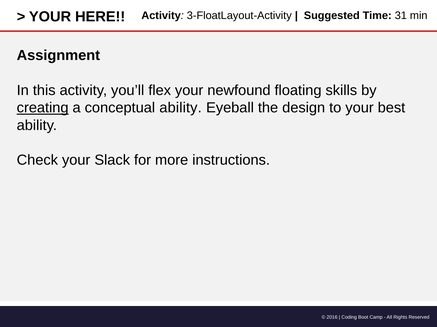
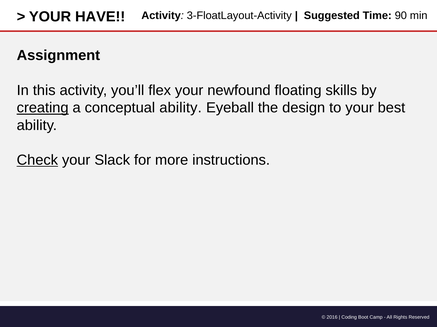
HERE: HERE -> HAVE
31: 31 -> 90
Check underline: none -> present
